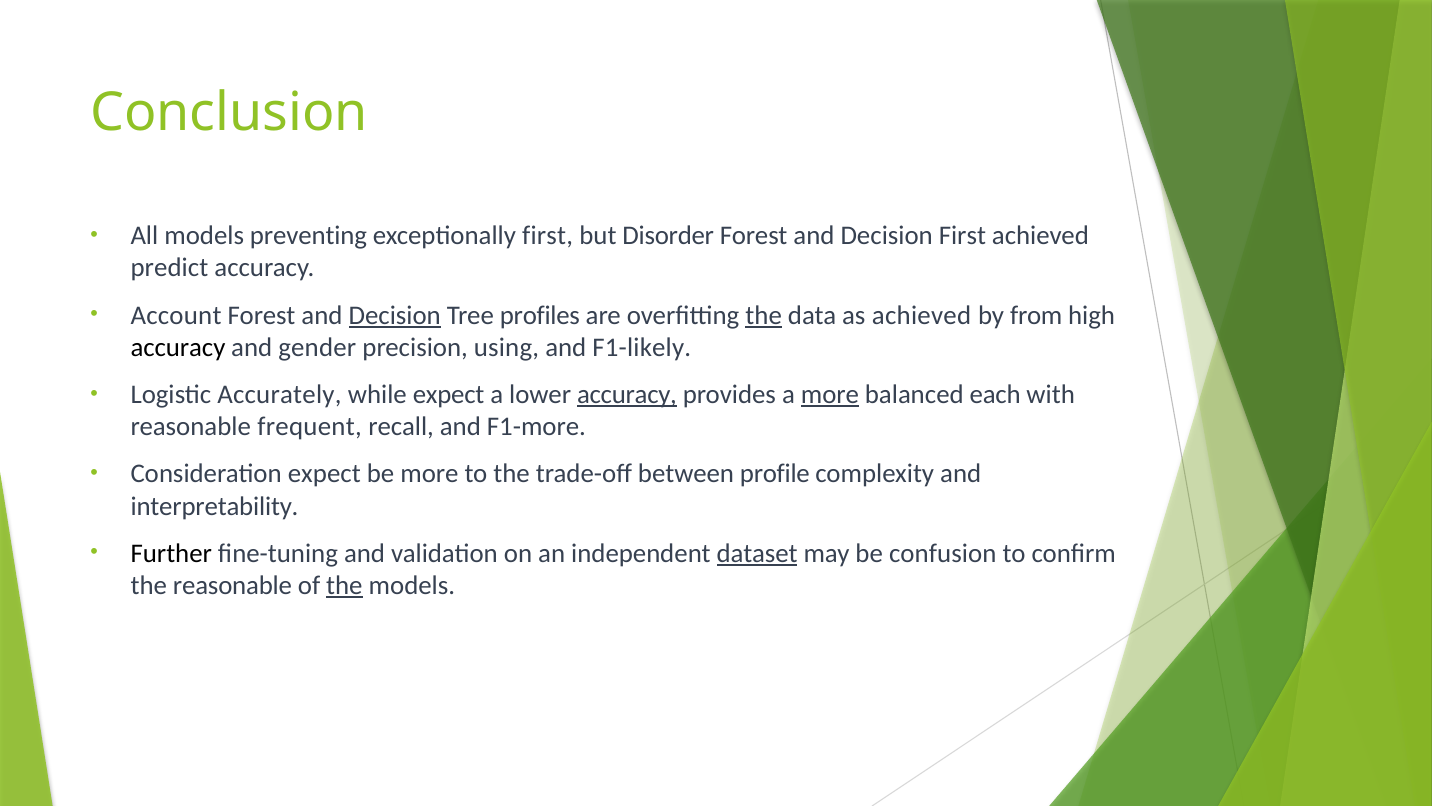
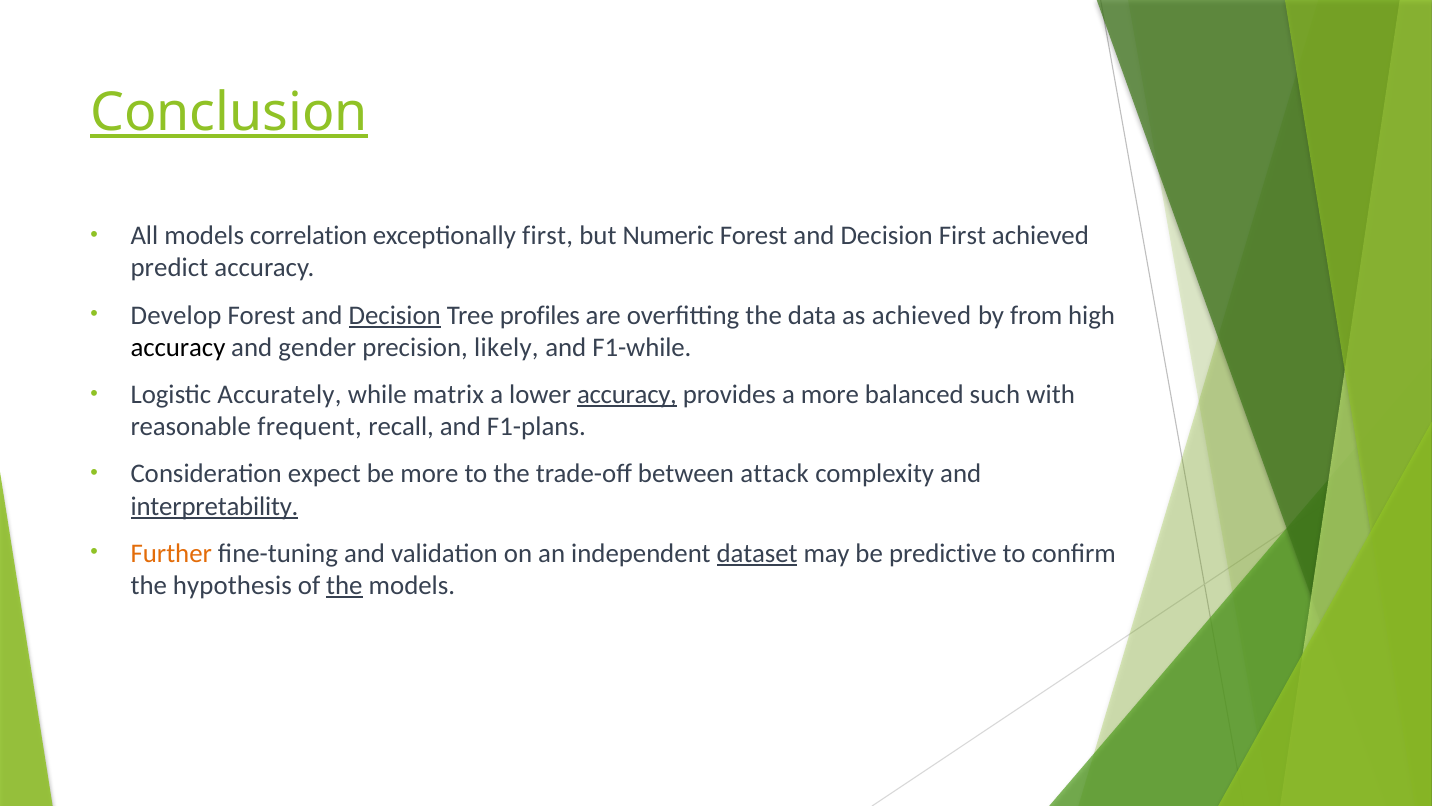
Conclusion underline: none -> present
preventing: preventing -> correlation
Disorder: Disorder -> Numeric
Account: Account -> Develop
the at (764, 315) underline: present -> none
using: using -> likely
F1-likely: F1-likely -> F1-while
while expect: expect -> matrix
more at (830, 394) underline: present -> none
each: each -> such
F1-more: F1-more -> F1-plans
profile: profile -> attack
interpretability underline: none -> present
Further colour: black -> orange
confusion: confusion -> predictive
the reasonable: reasonable -> hypothesis
